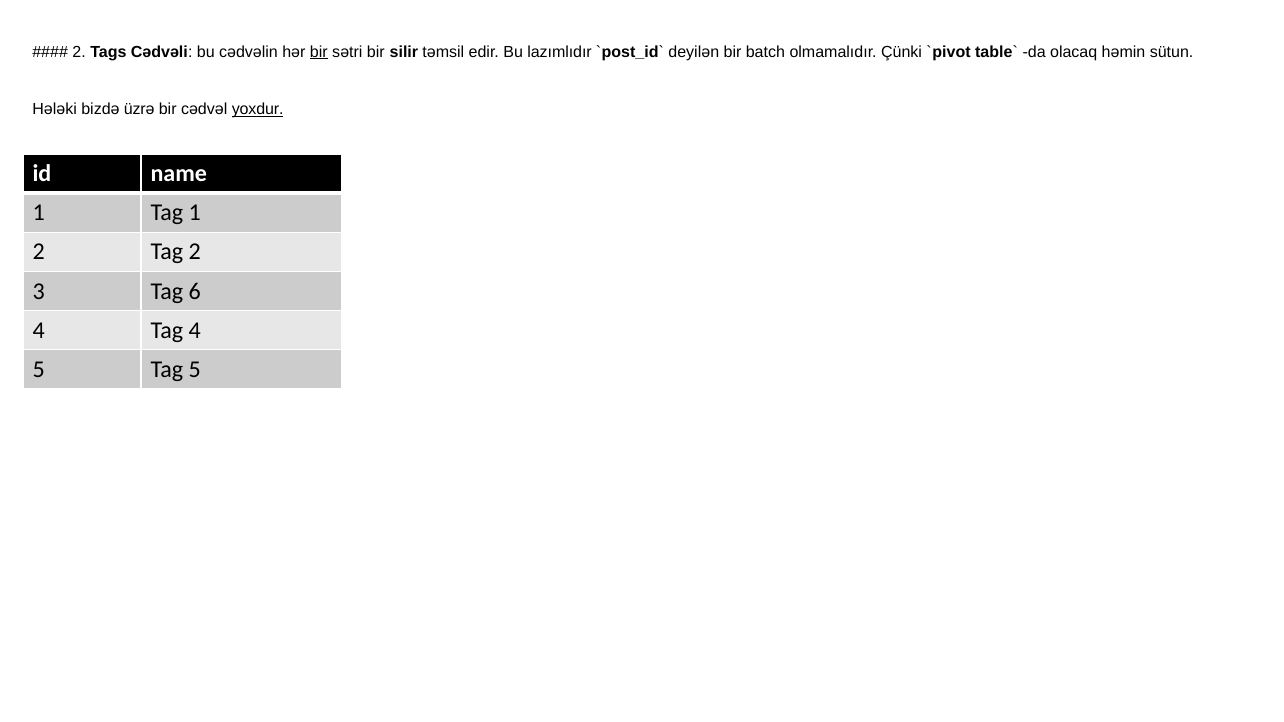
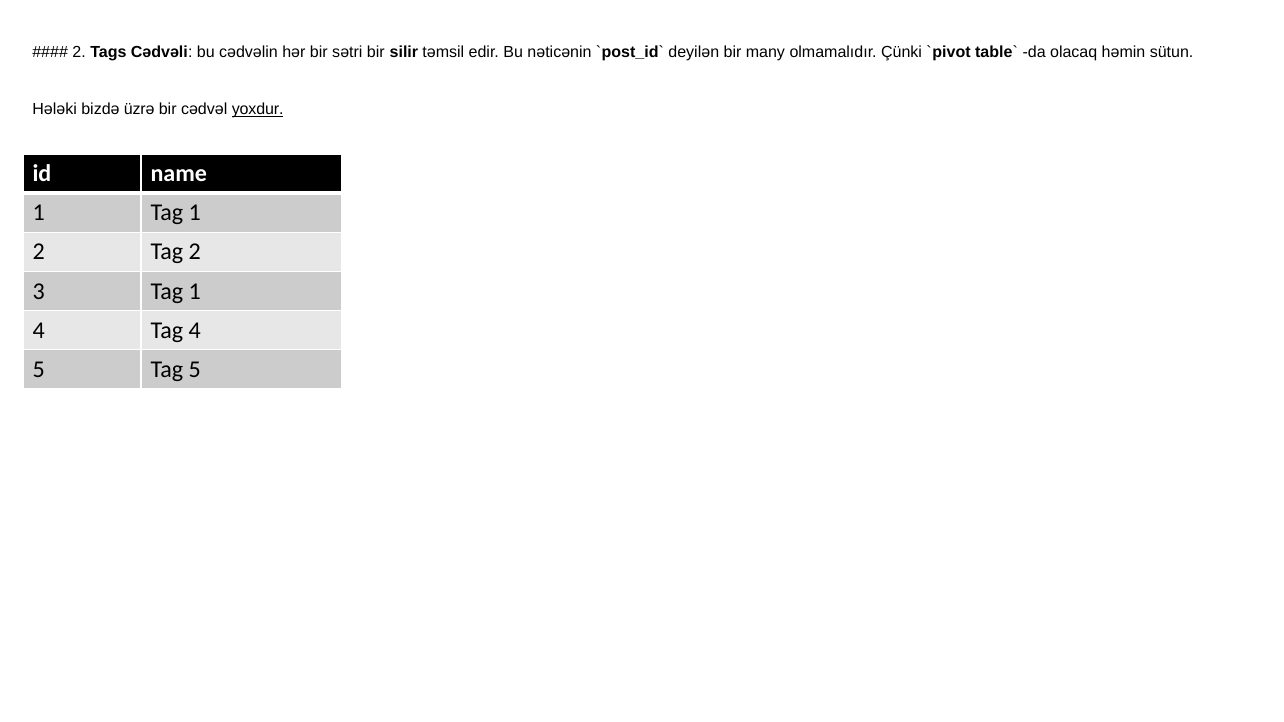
bir at (319, 52) underline: present -> none
lazımlıdır: lazımlıdır -> nəticənin
batch: batch -> many
3 Tag 6: 6 -> 1
